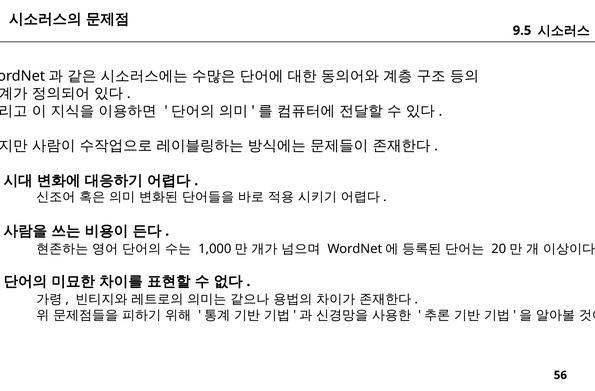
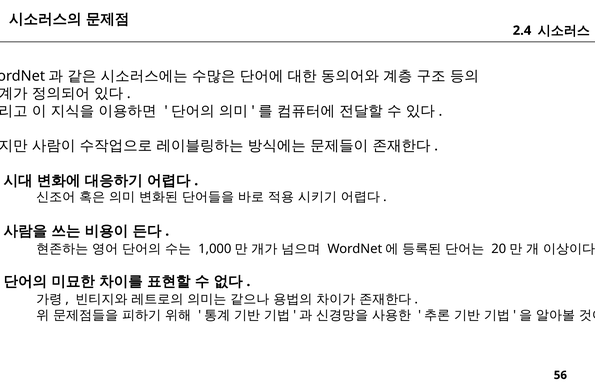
9.5: 9.5 -> 2.4
